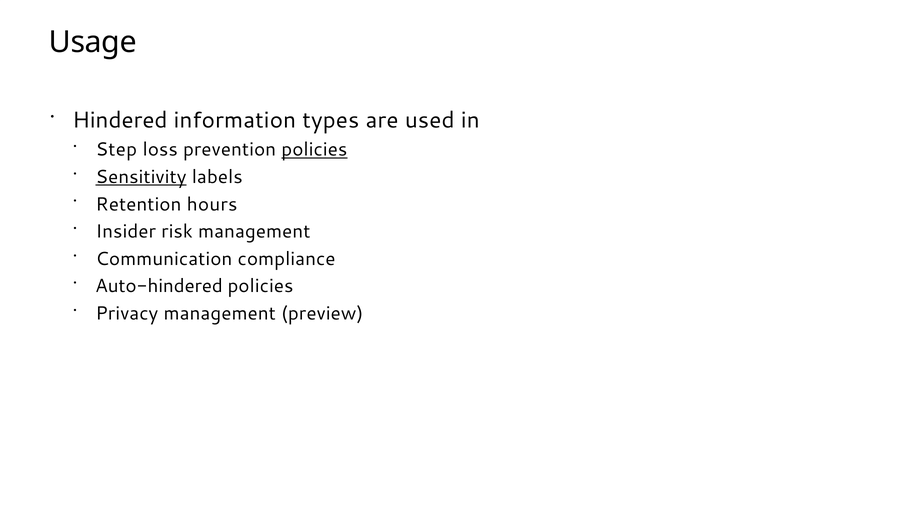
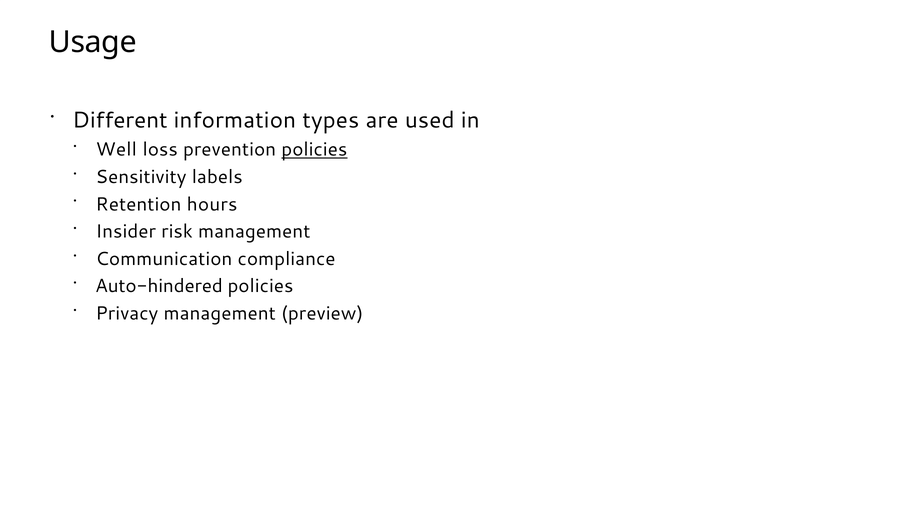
Hindered: Hindered -> Different
Step: Step -> Well
Sensitivity underline: present -> none
